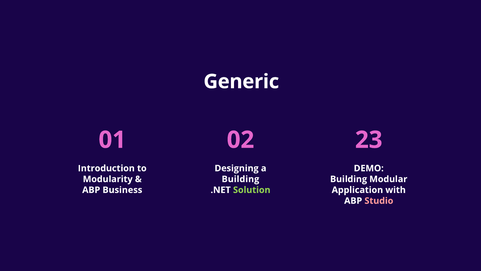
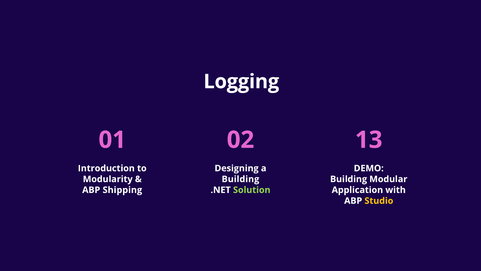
Generic: Generic -> Logging
23: 23 -> 13
Business: Business -> Shipping
Studio colour: pink -> yellow
